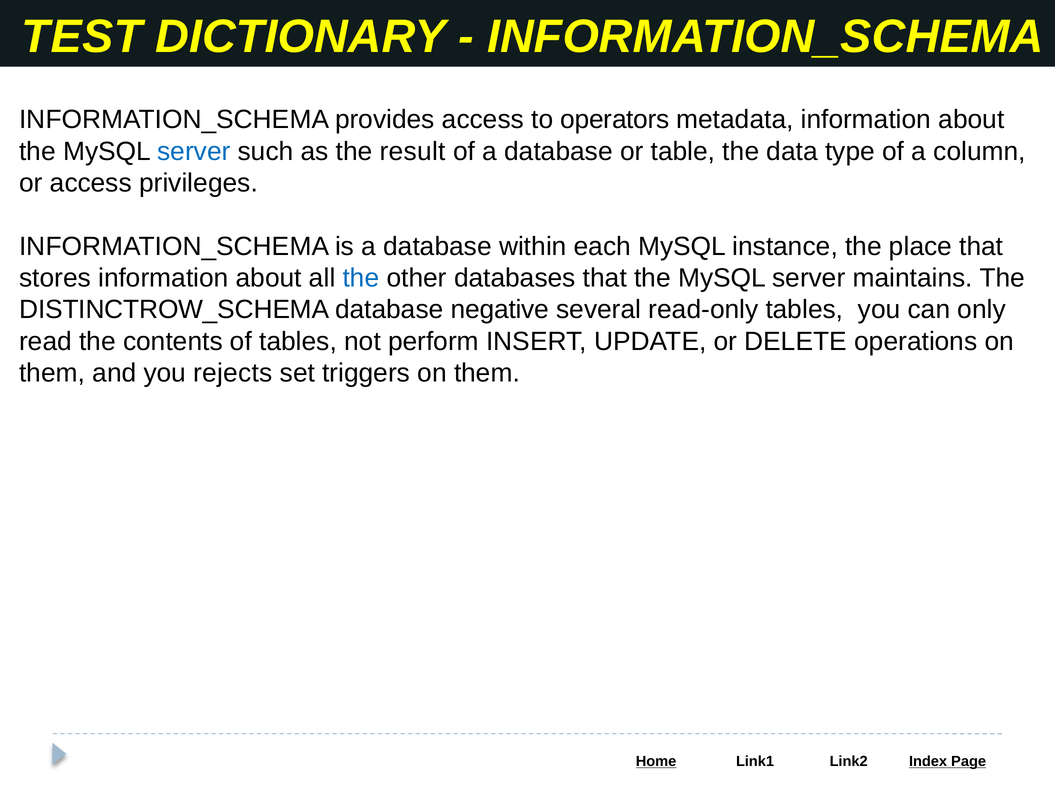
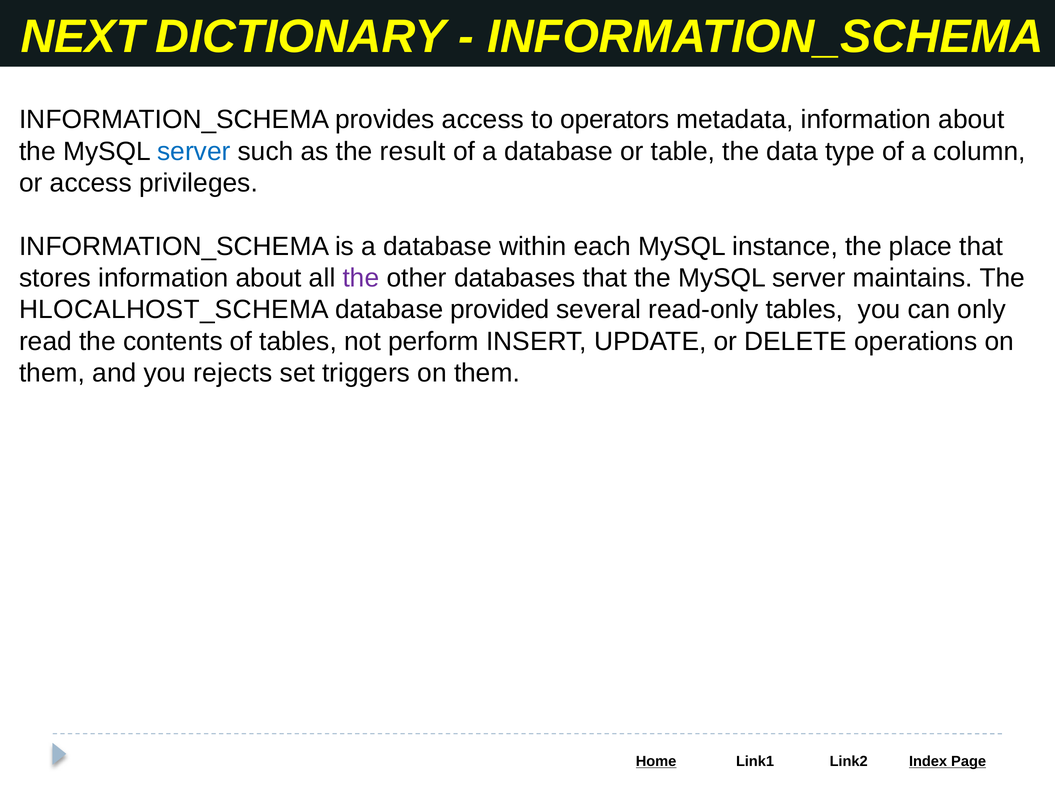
TEST: TEST -> NEXT
the at (361, 278) colour: blue -> purple
DISTINCTROW_SCHEMA: DISTINCTROW_SCHEMA -> HLOCALHOST_SCHEMA
negative: negative -> provided
